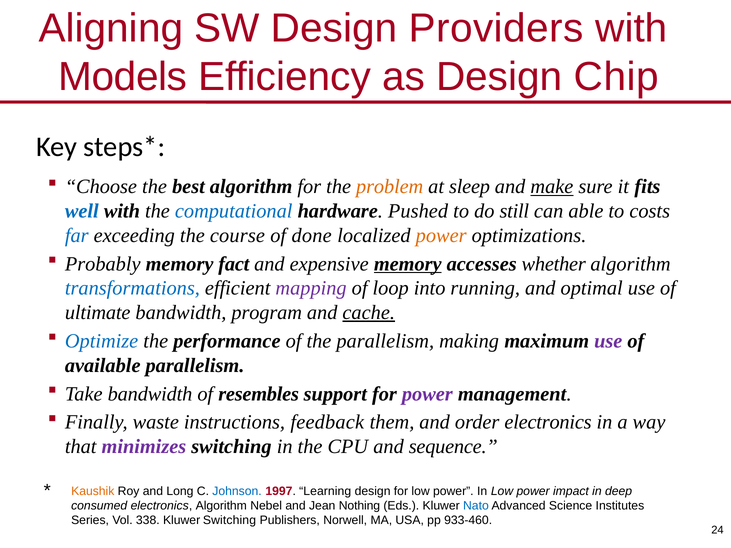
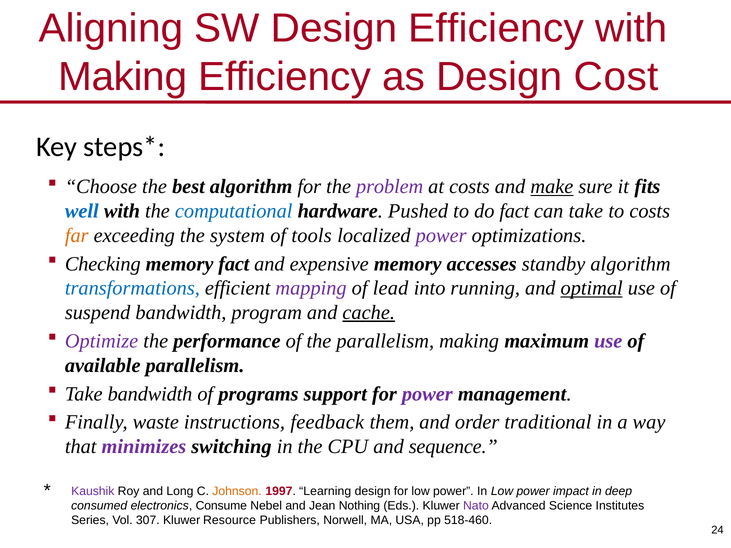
Design Providers: Providers -> Efficiency
Models at (123, 77): Models -> Making
Chip: Chip -> Cost
problem colour: orange -> purple
at sleep: sleep -> costs
do still: still -> fact
can able: able -> take
far colour: blue -> orange
course: course -> system
done: done -> tools
power at (441, 236) colour: orange -> purple
Probably: Probably -> Checking
memory at (408, 264) underline: present -> none
whether: whether -> standby
loop: loop -> lead
optimal underline: none -> present
ultimate: ultimate -> suspend
Optimize colour: blue -> purple
resembles: resembles -> programs
order electronics: electronics -> traditional
Kaushik colour: orange -> purple
Johnson colour: blue -> orange
electronics Algorithm: Algorithm -> Consume
Nato colour: blue -> purple
338: 338 -> 307
Kluwer Switching: Switching -> Resource
933-460: 933-460 -> 518-460
